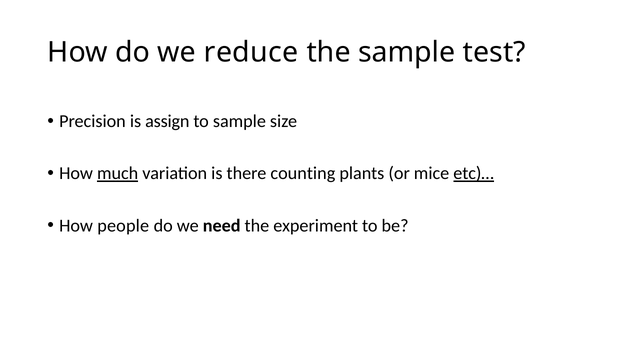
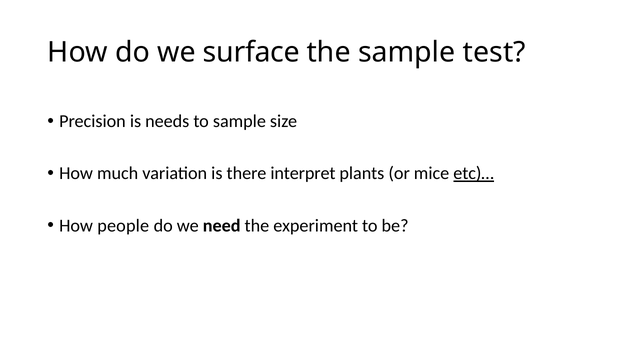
reduce: reduce -> surface
assign: assign -> needs
much underline: present -> none
counting: counting -> interpret
